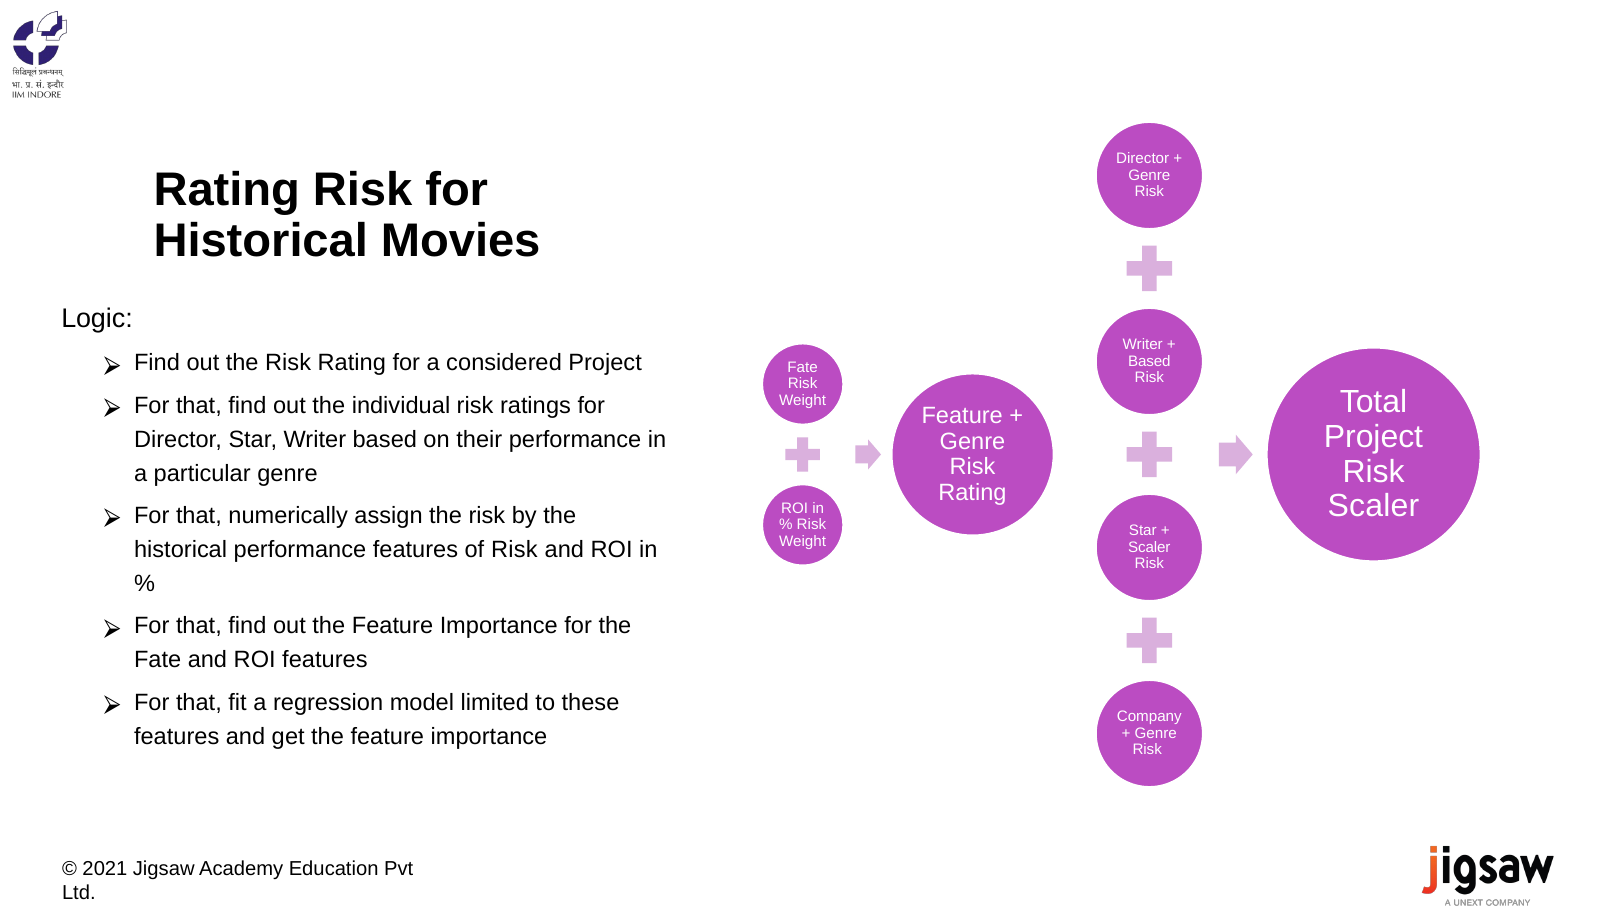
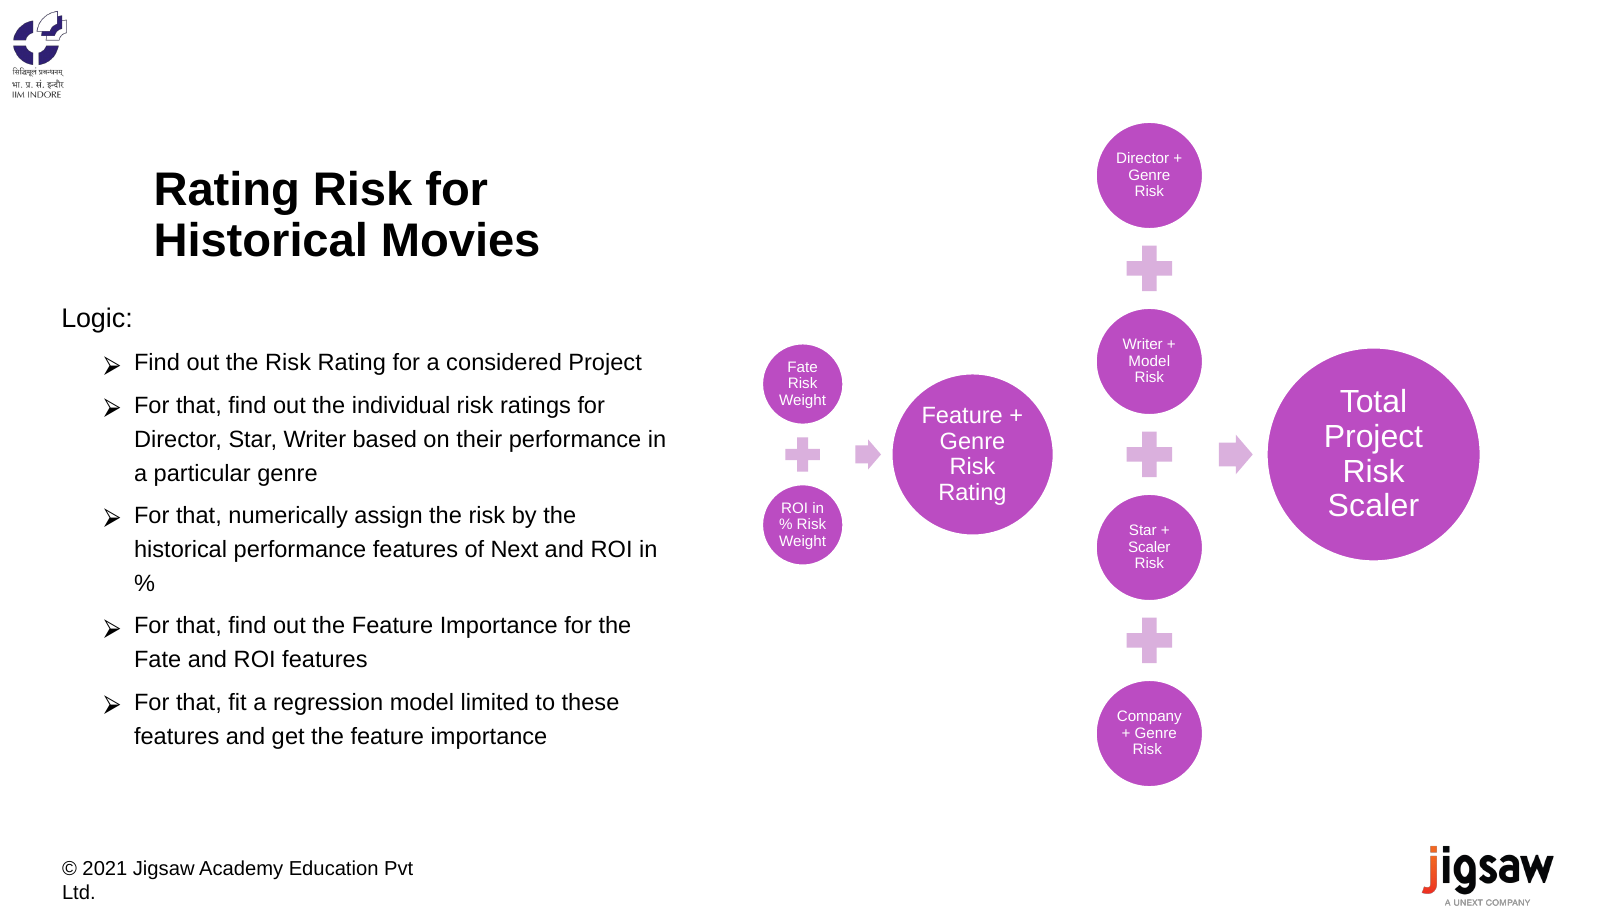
Based at (1149, 362): Based -> Model
of Risk: Risk -> Next
